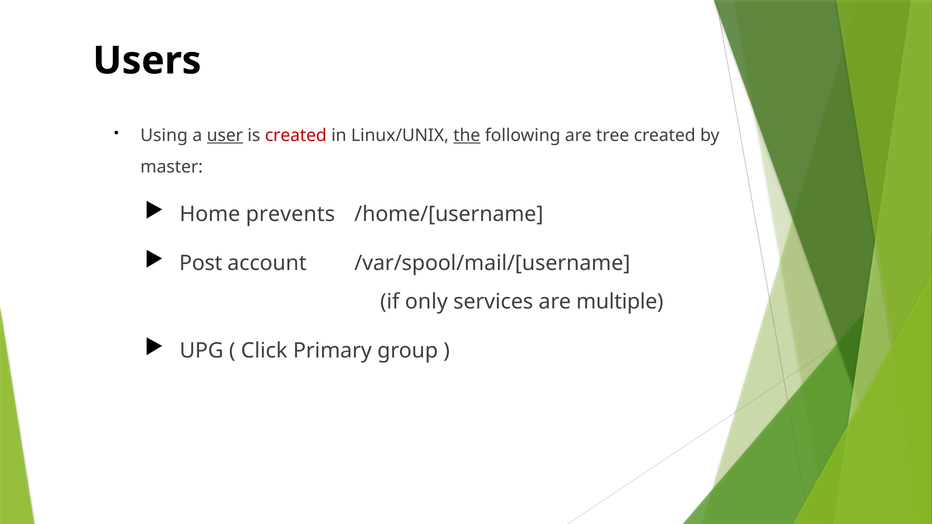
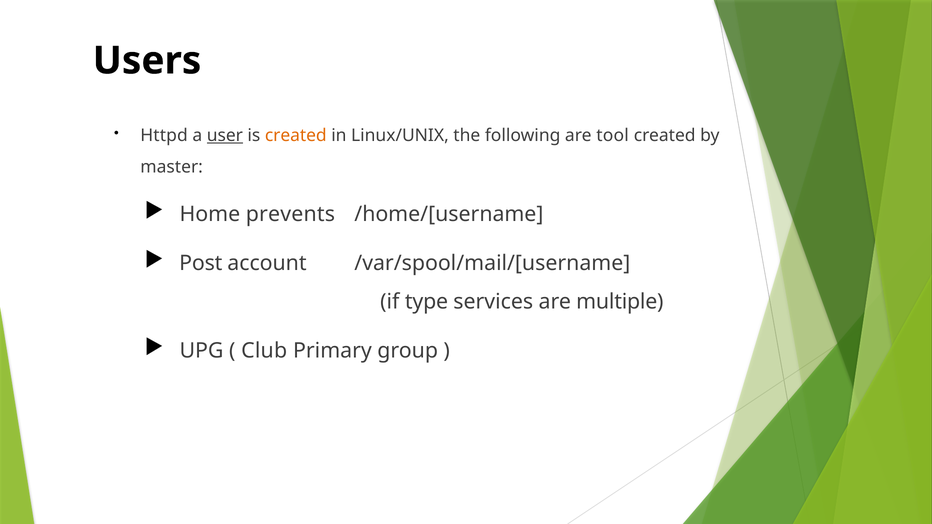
Using: Using -> Httpd
created at (296, 136) colour: red -> orange
the underline: present -> none
tree: tree -> tool
only: only -> type
Click: Click -> Club
